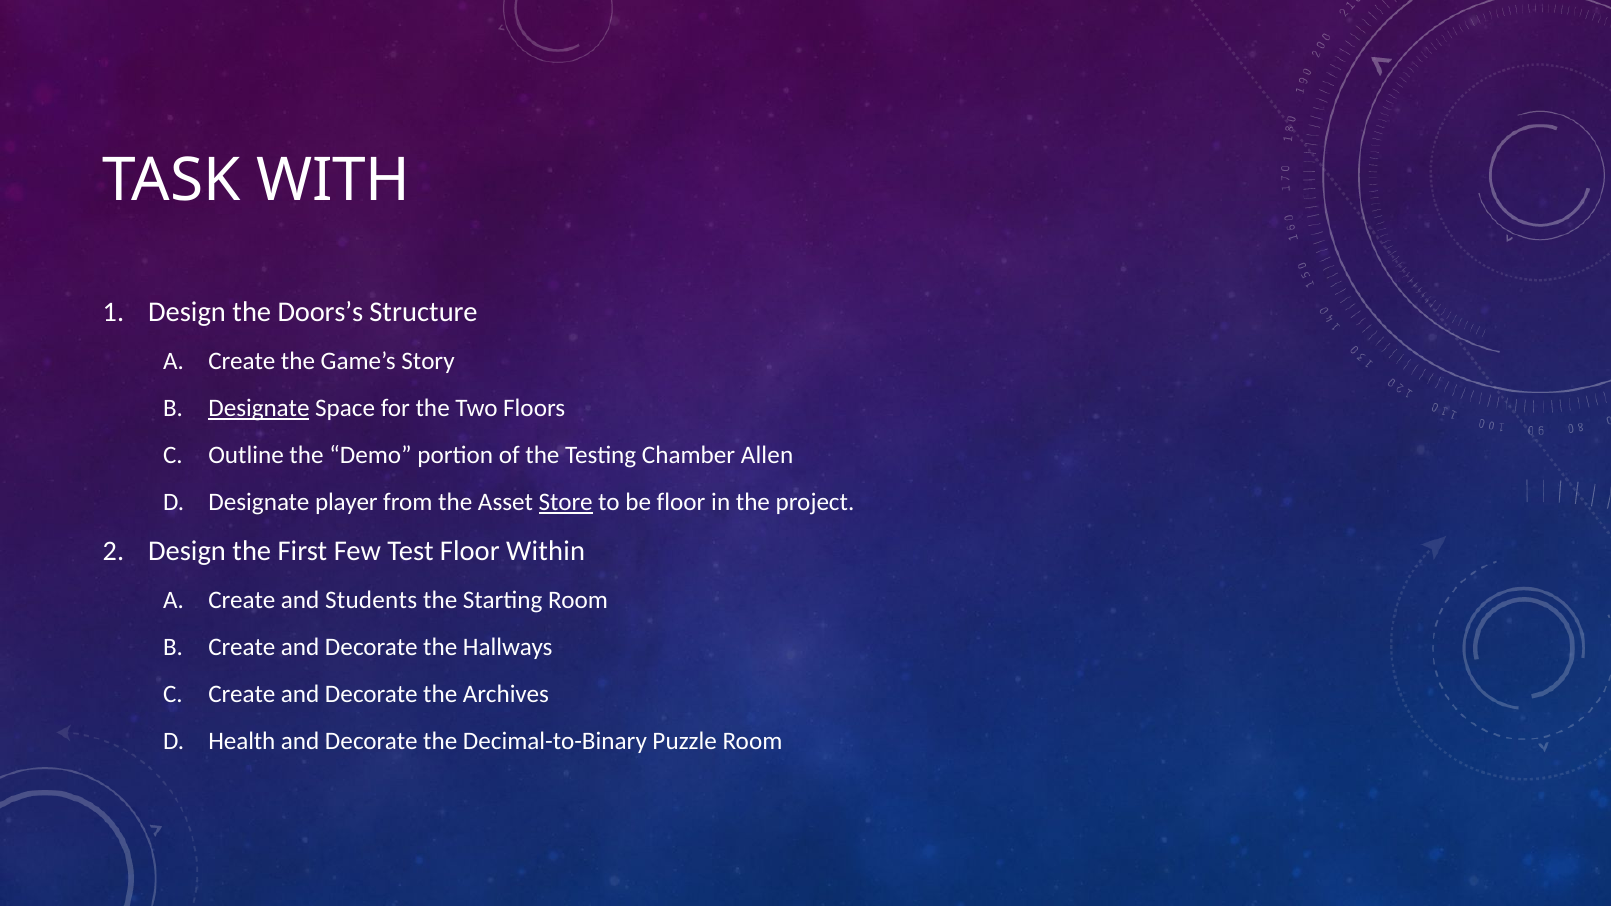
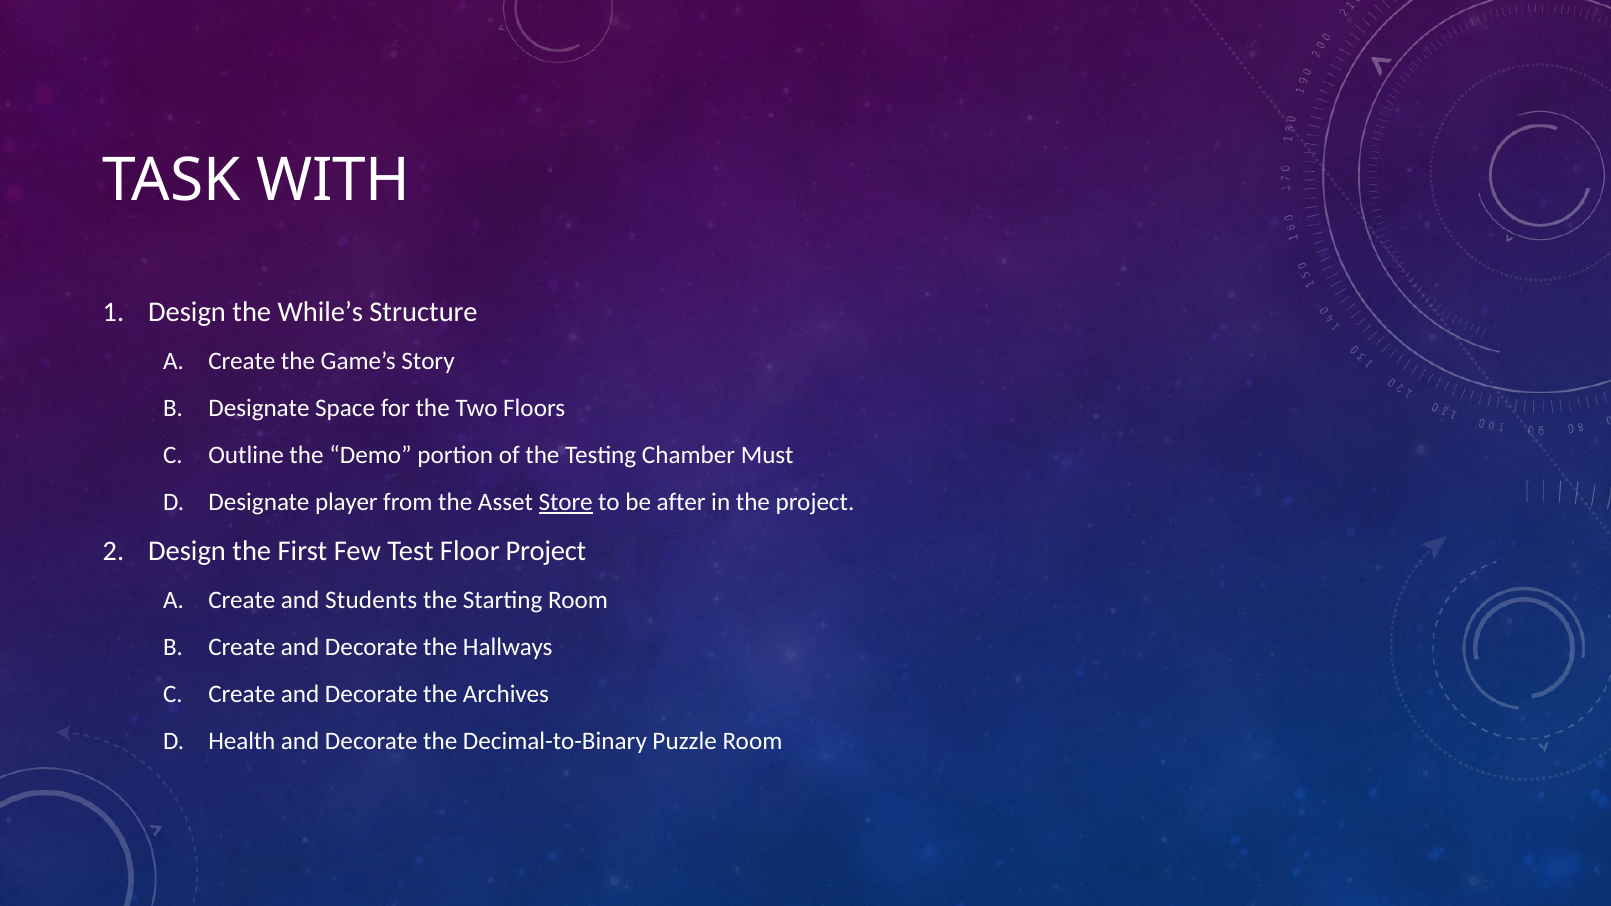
Doors’s: Doors’s -> While’s
Designate at (259, 408) underline: present -> none
Allen: Allen -> Must
be floor: floor -> after
Floor Within: Within -> Project
